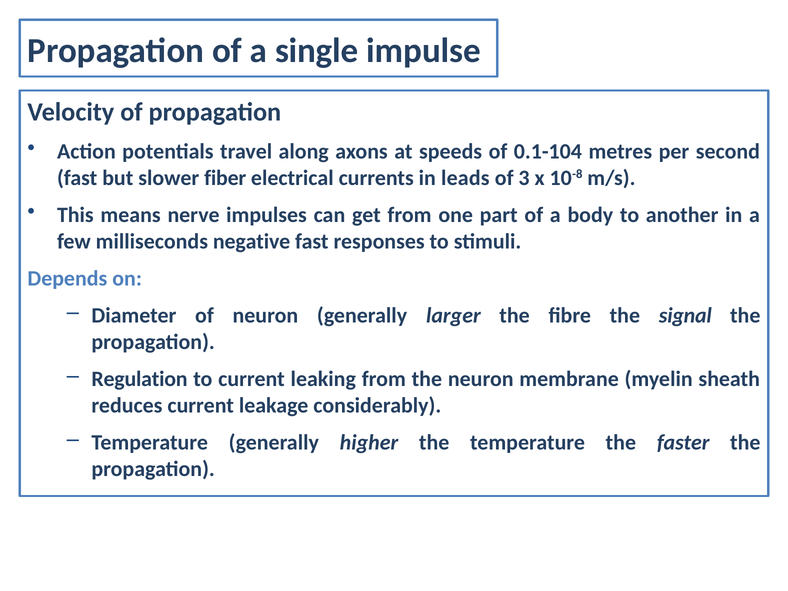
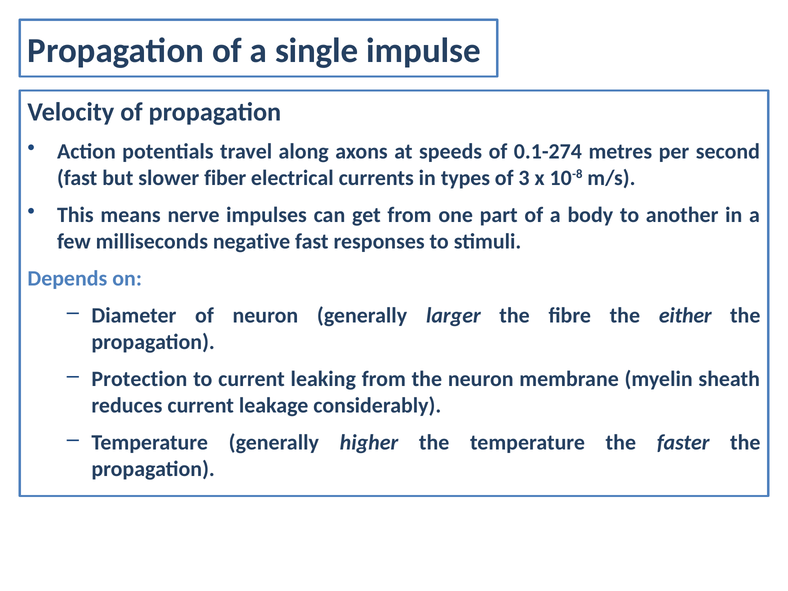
0.1-104: 0.1-104 -> 0.1-274
leads: leads -> types
signal: signal -> either
Regulation: Regulation -> Protection
